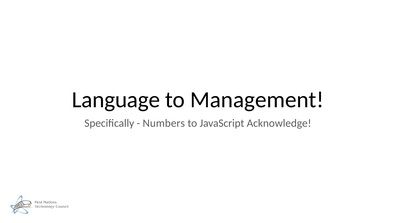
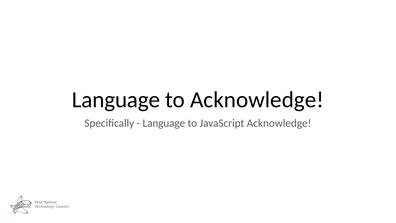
to Management: Management -> Acknowledge
Numbers at (164, 123): Numbers -> Language
